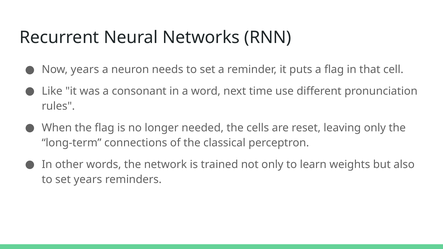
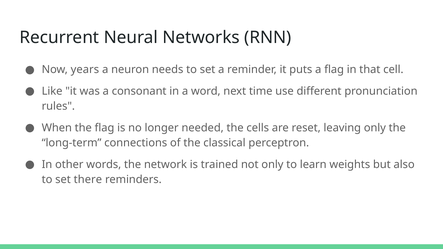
set years: years -> there
